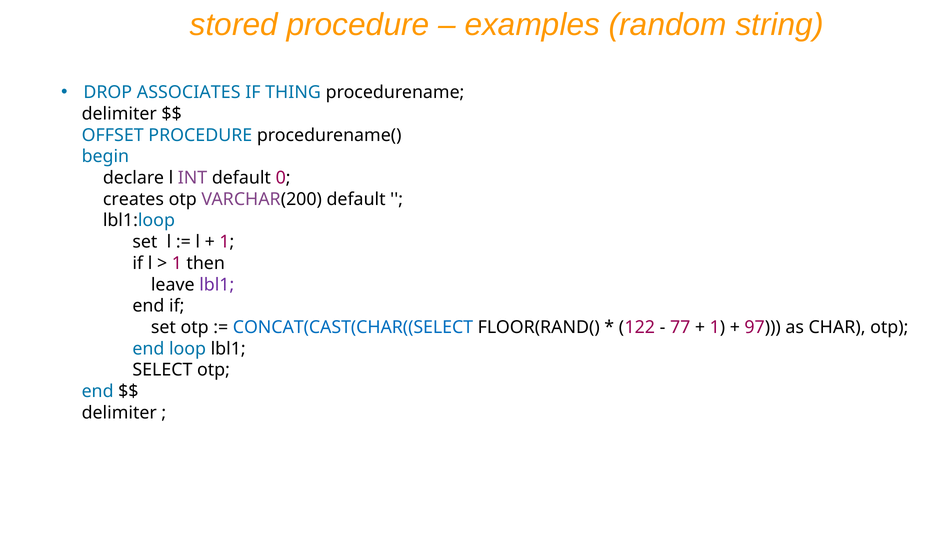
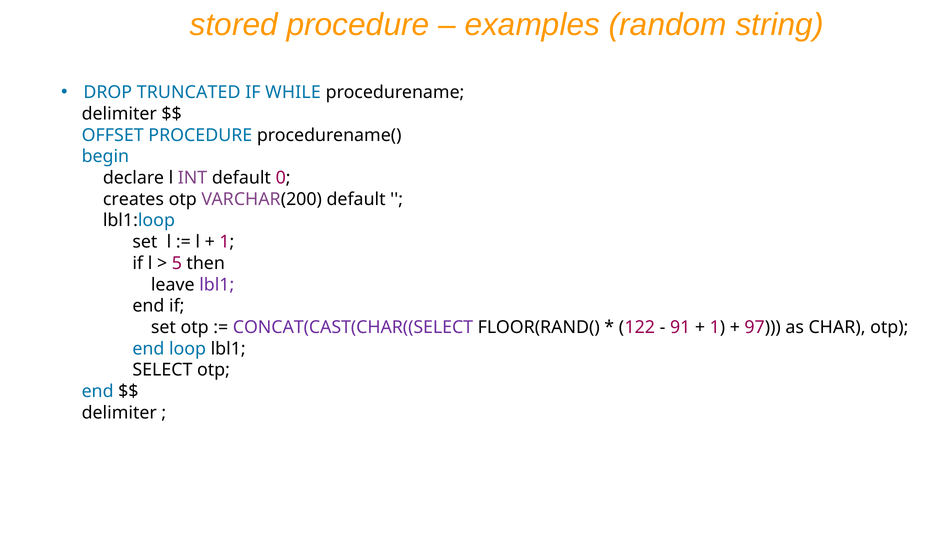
ASSOCIATES: ASSOCIATES -> TRUNCATED
THING: THING -> WHILE
1 at (177, 263): 1 -> 5
CONCAT(CAST(CHAR((SELECT colour: blue -> purple
77: 77 -> 91
